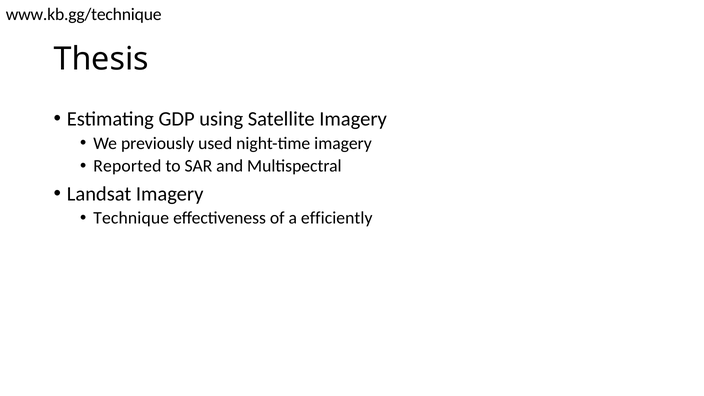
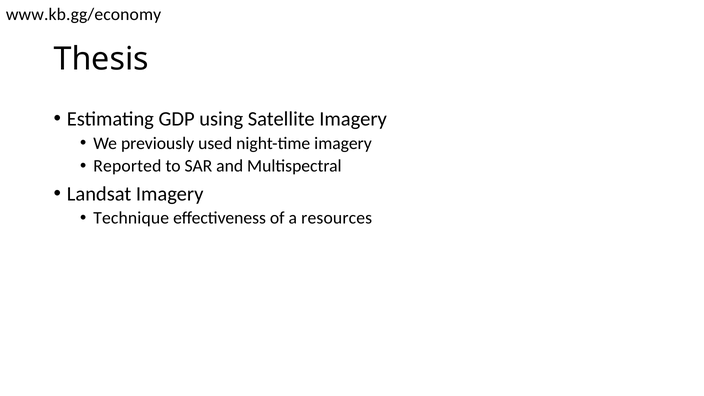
www.kb.gg/technique: www.kb.gg/technique -> www.kb.gg/economy
efficiently: efficiently -> resources
